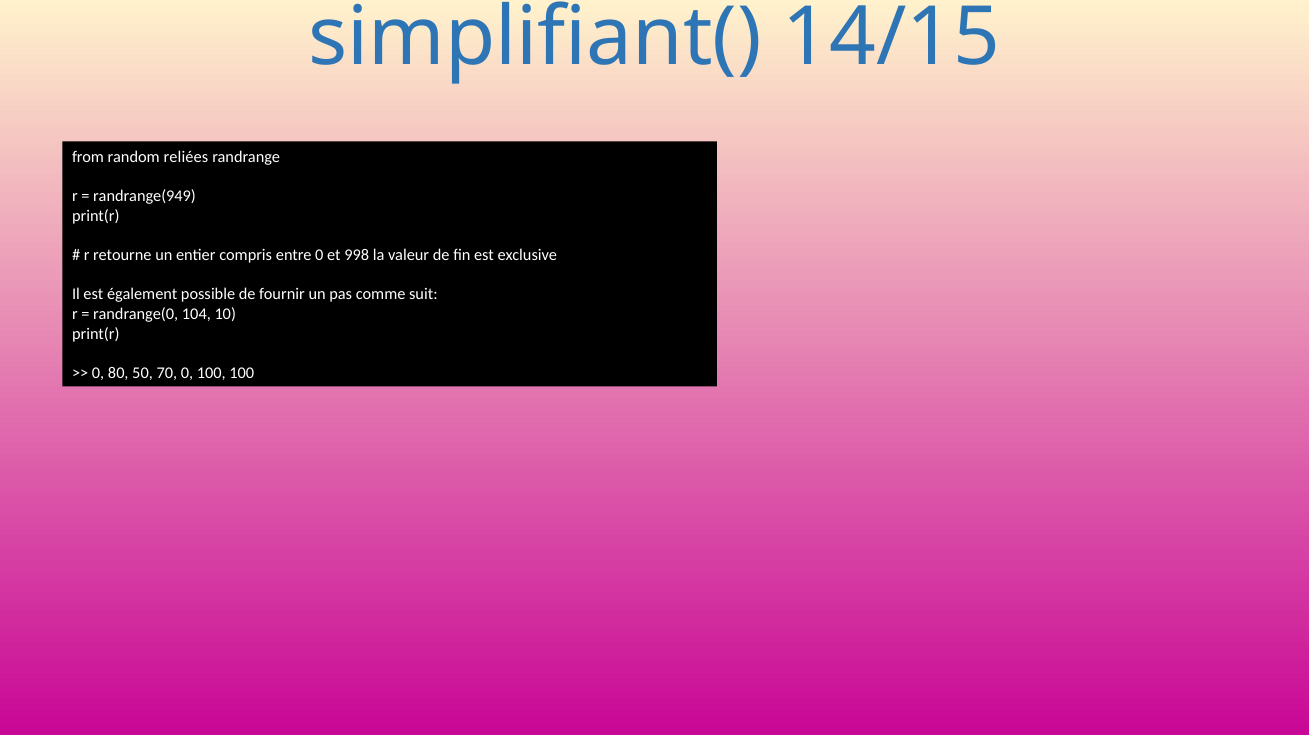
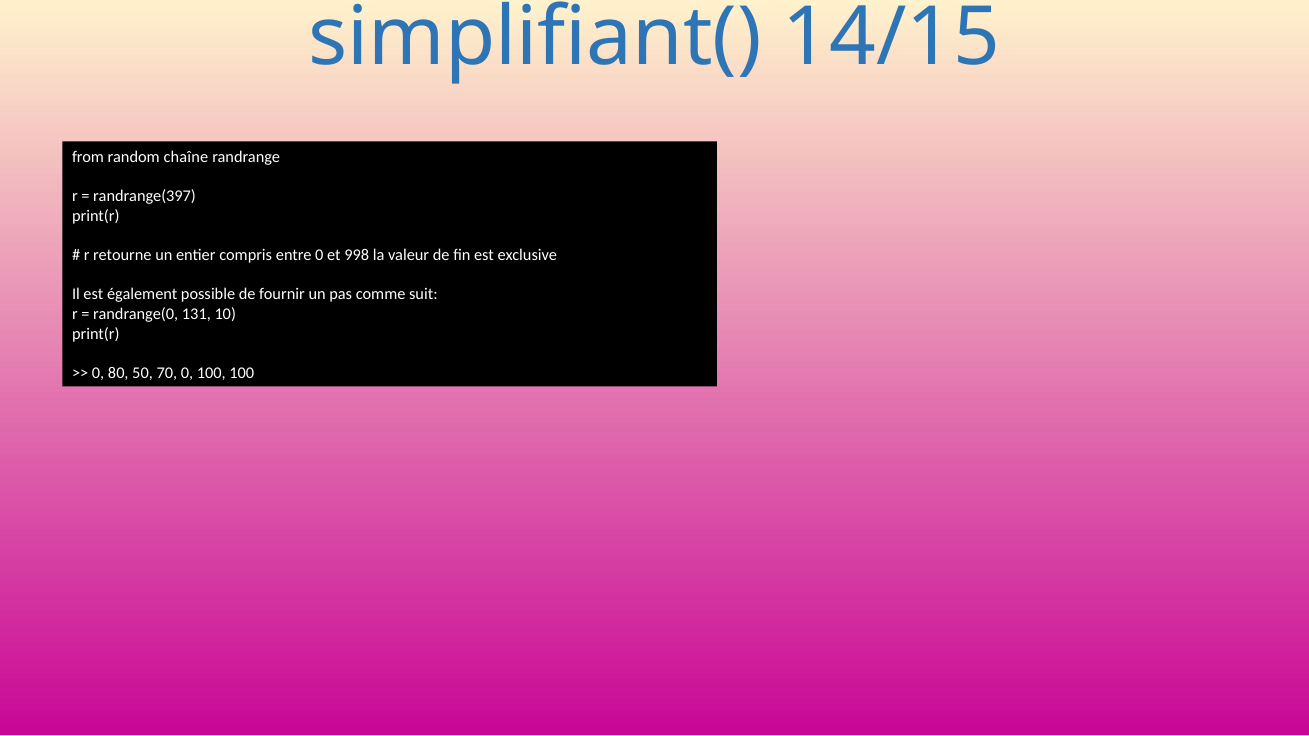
reliées: reliées -> chaîne
randrange(949: randrange(949 -> randrange(397
104: 104 -> 131
